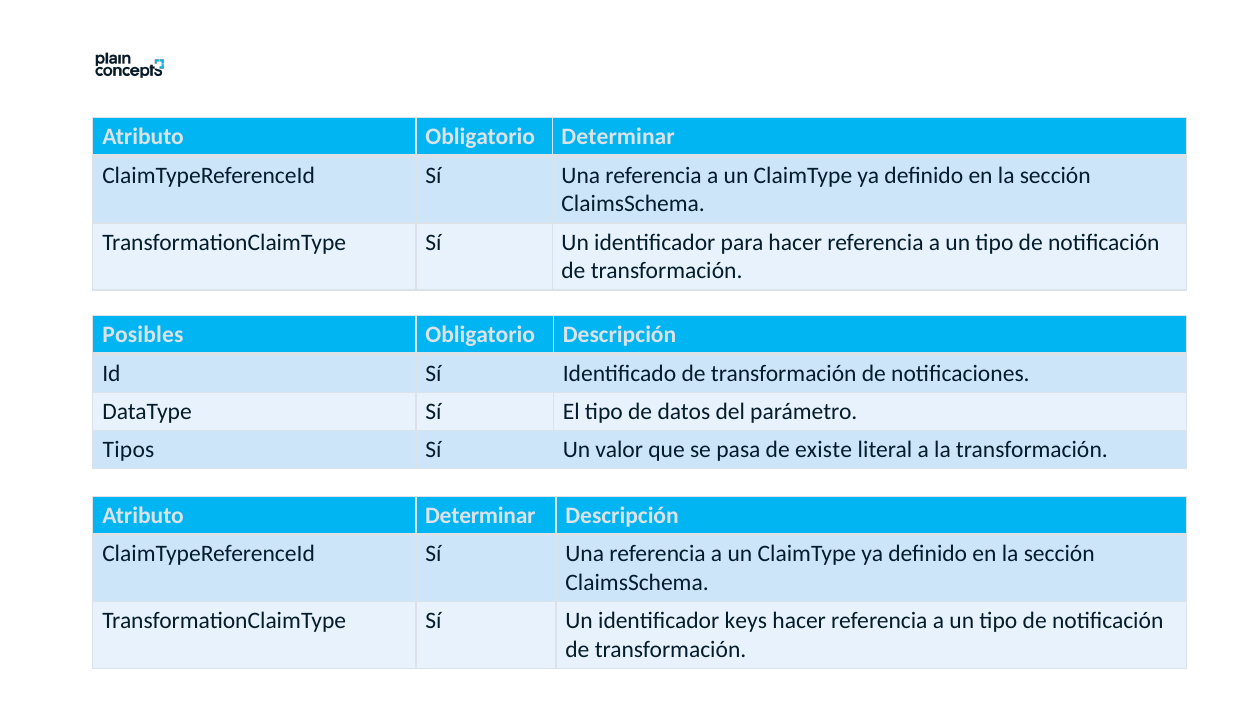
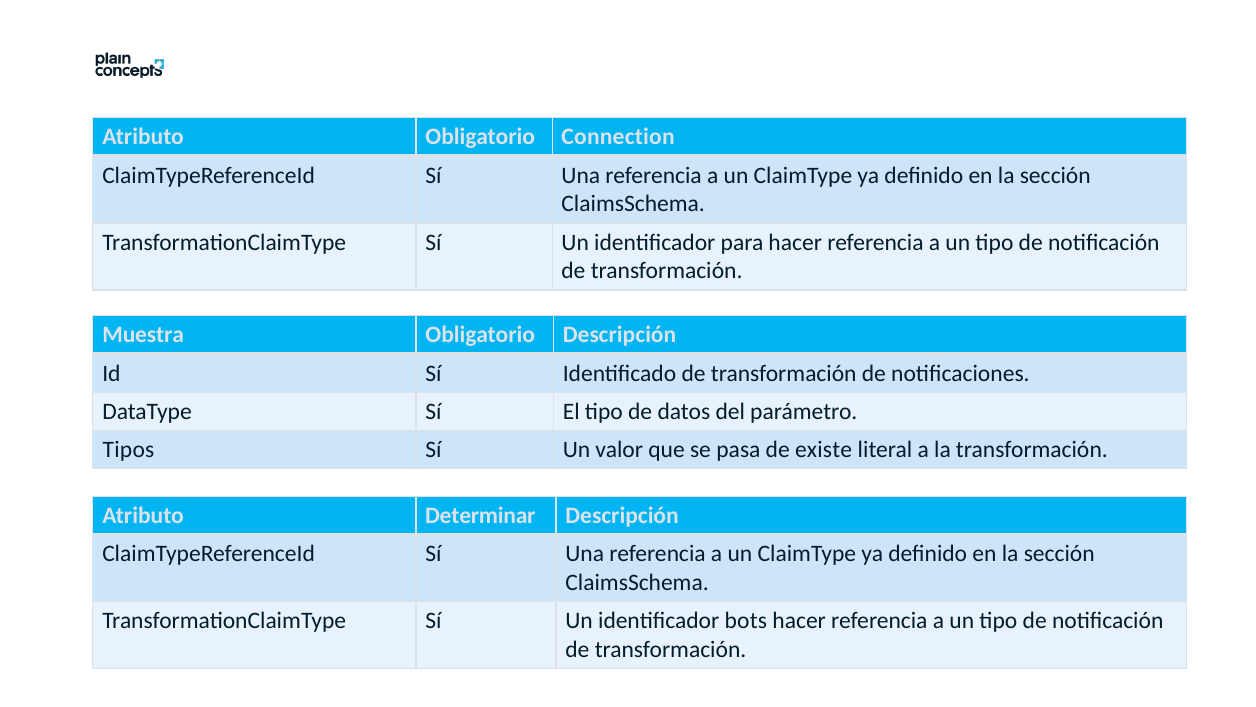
Obligatorio Determinar: Determinar -> Connection
Posibles: Posibles -> Muestra
keys: keys -> bots
